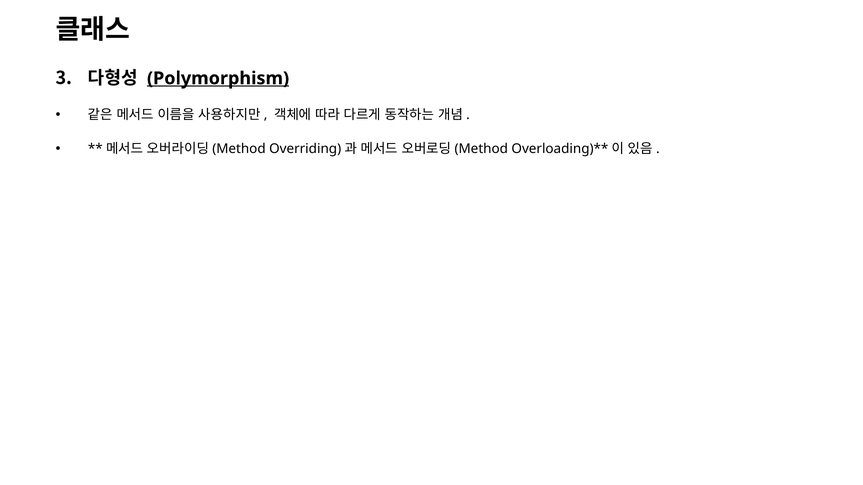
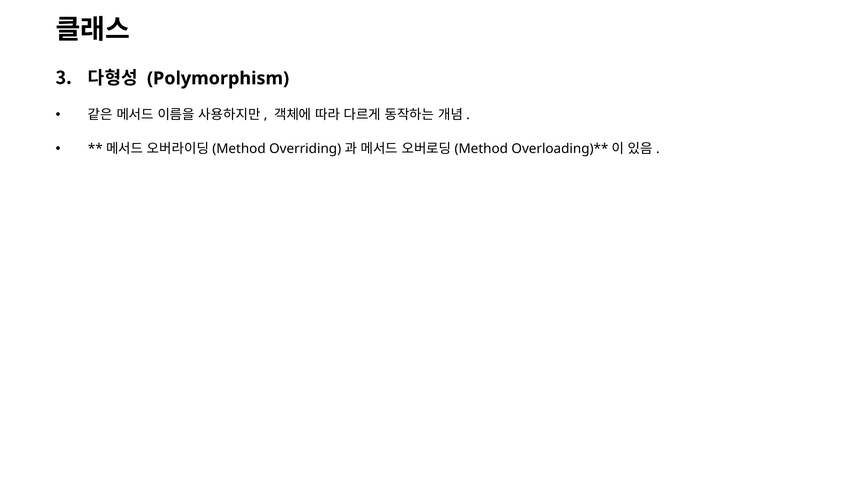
Polymorphism underline: present -> none
